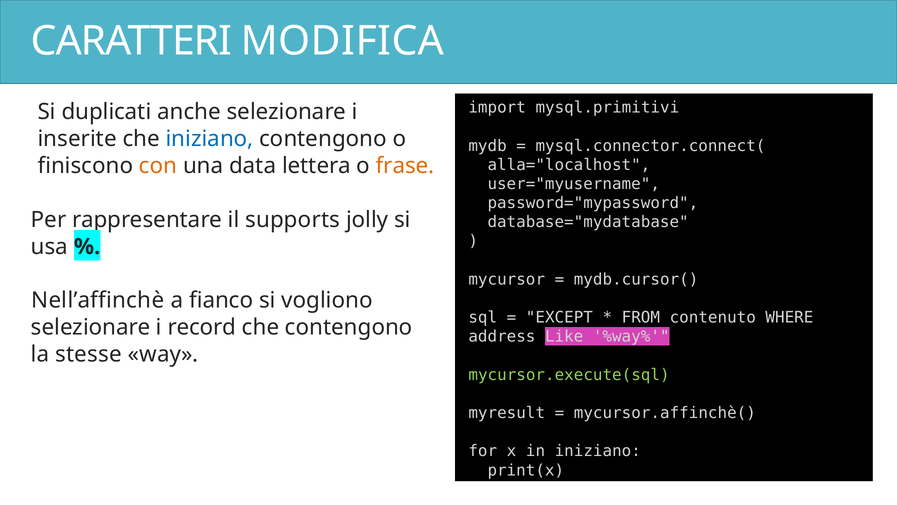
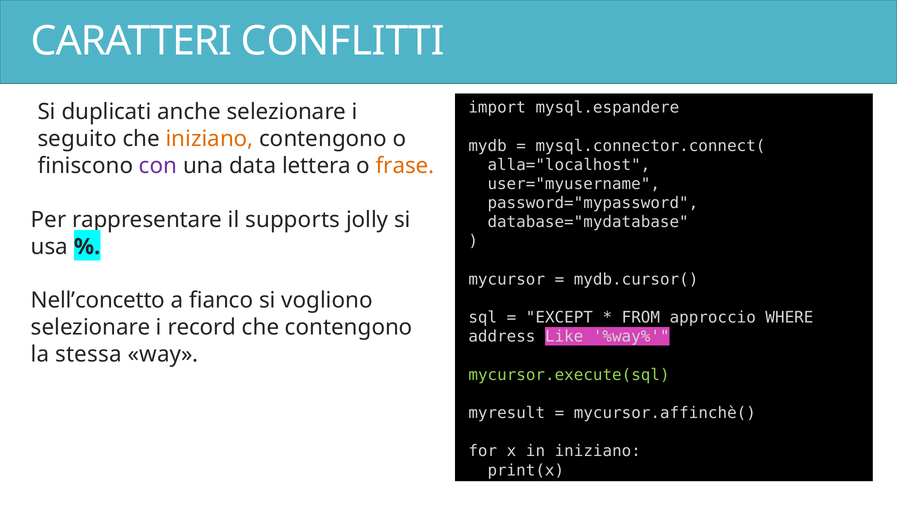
MODIFICA: MODIFICA -> CONFLITTI
mysql.primitivi: mysql.primitivi -> mysql.espandere
inserite: inserite -> seguito
iniziano at (210, 139) colour: blue -> orange
con colour: orange -> purple
Nell’affinchè: Nell’affinchè -> Nell’concetto
contenuto: contenuto -> approccio
stesse: stesse -> stessa
